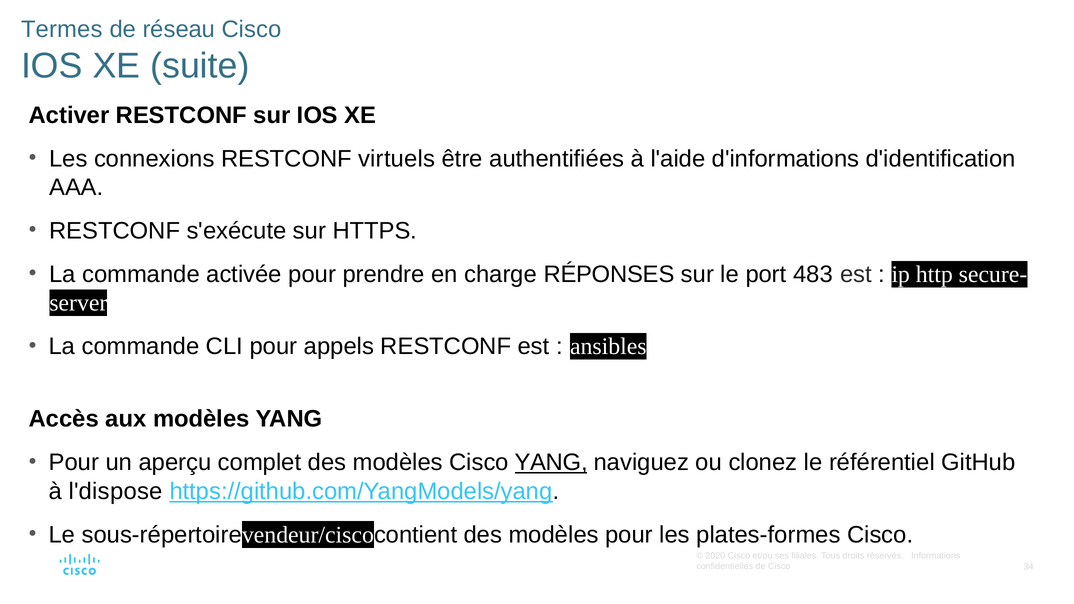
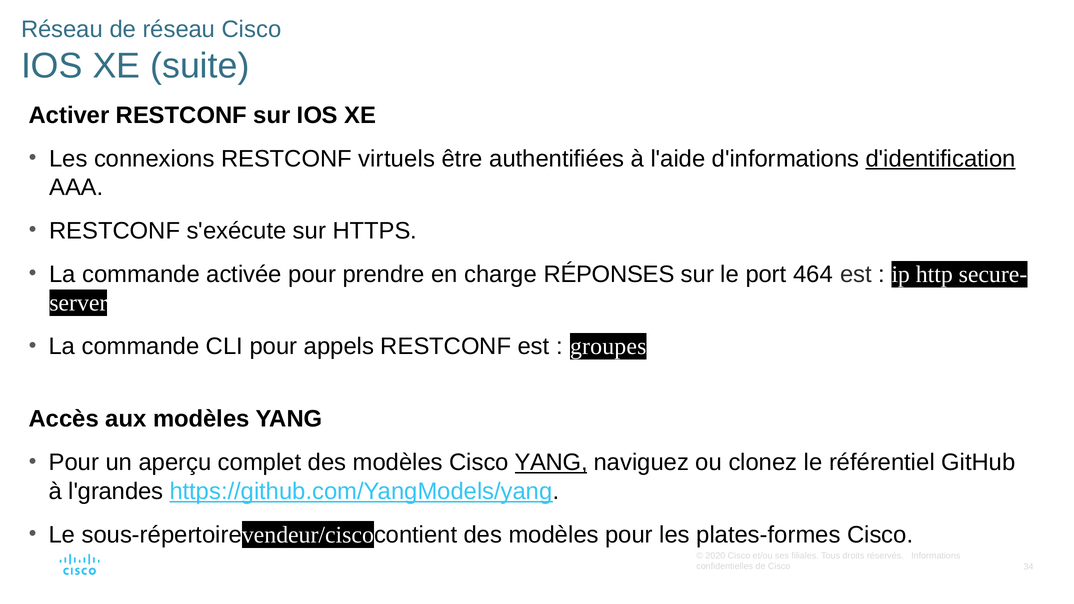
Termes at (62, 30): Termes -> Réseau
d'identification underline: none -> present
483: 483 -> 464
ansibles: ansibles -> groupes
l'dispose: l'dispose -> l'grandes
